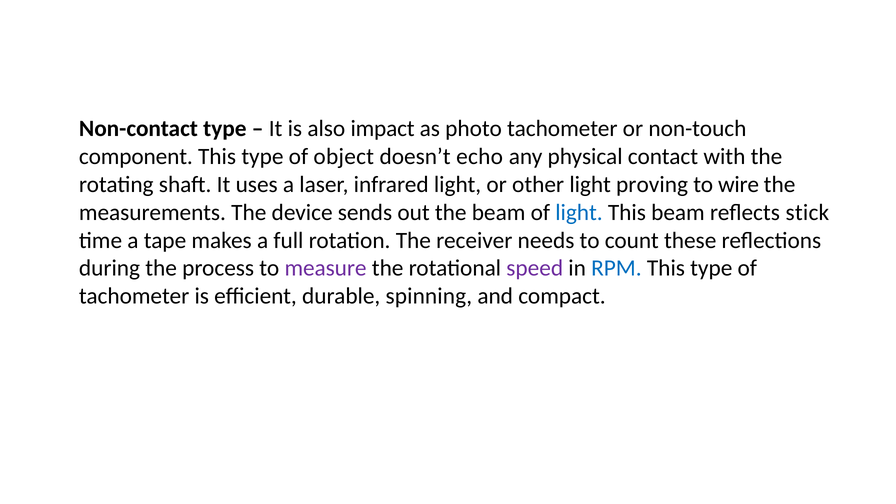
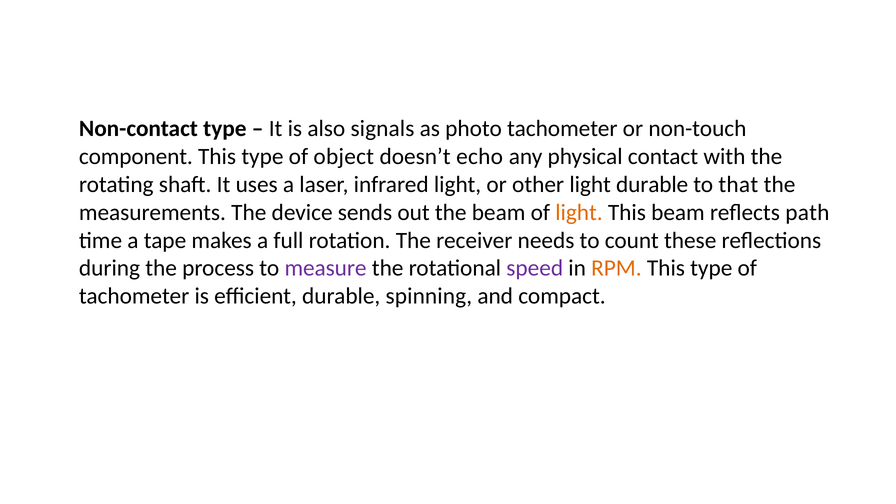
impact: impact -> signals
light proving: proving -> durable
wire: wire -> that
light at (579, 212) colour: blue -> orange
stick: stick -> path
RPM colour: blue -> orange
